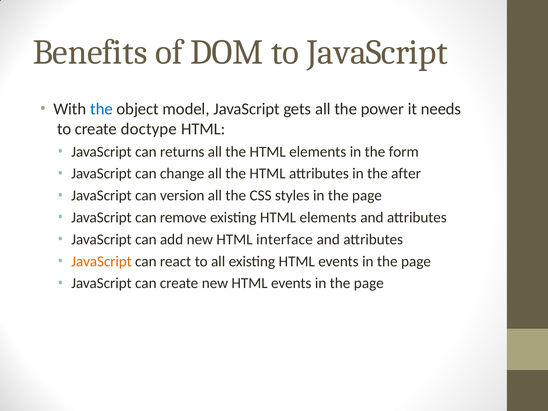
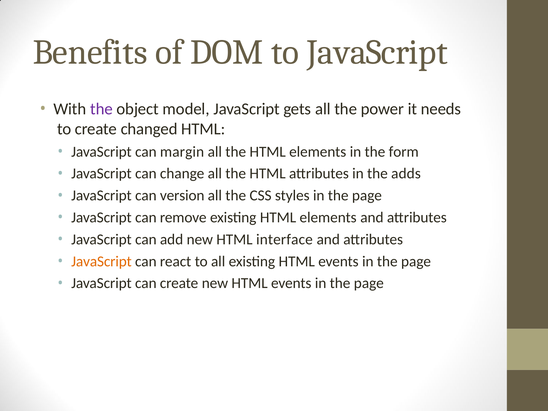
the at (101, 109) colour: blue -> purple
doctype: doctype -> changed
returns: returns -> margin
after: after -> adds
